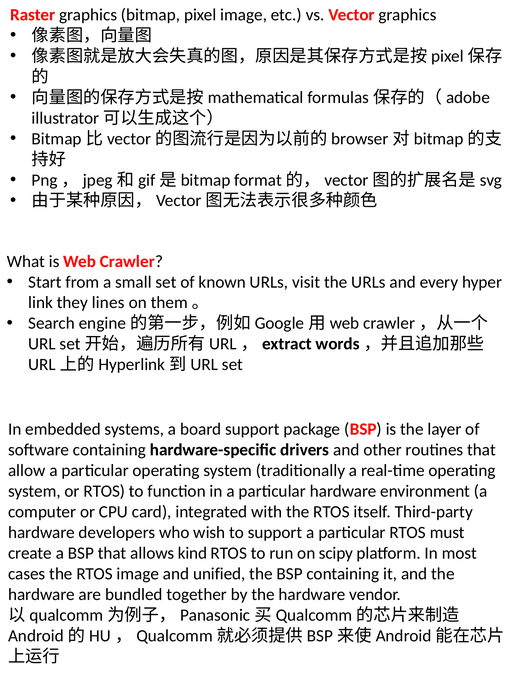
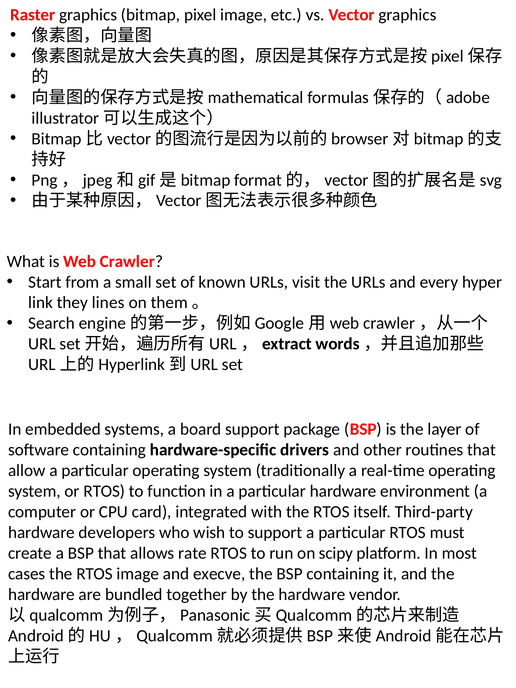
kind: kind -> rate
unified: unified -> execve
